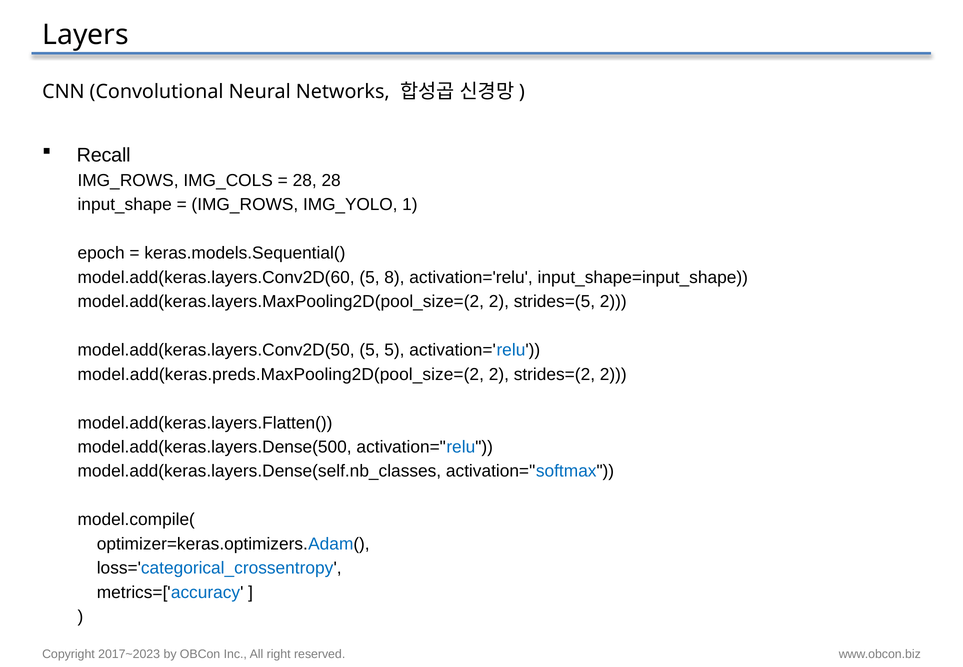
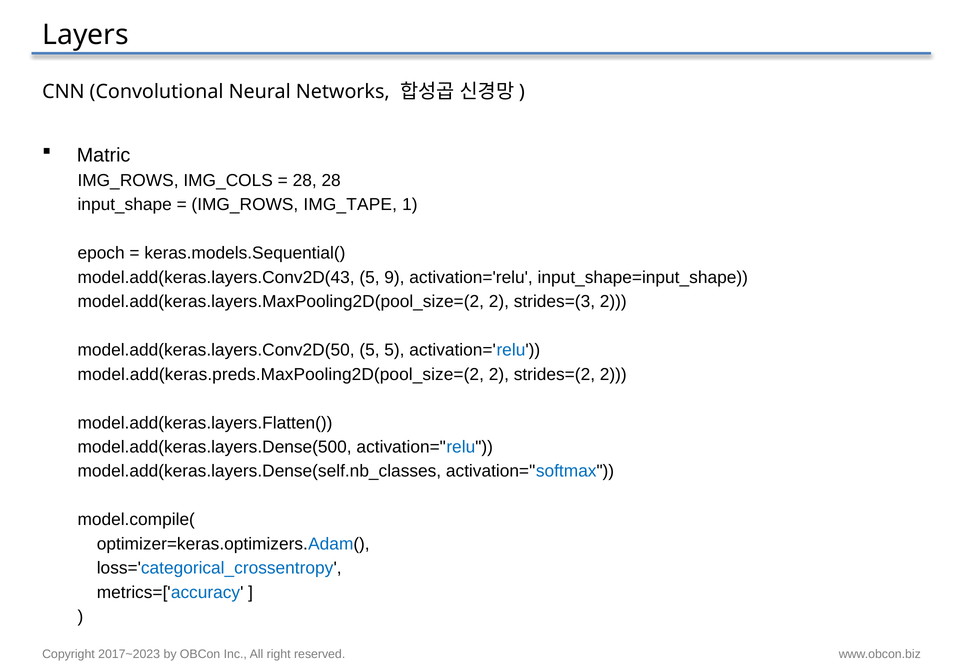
Recall: Recall -> Matric
IMG_YOLO: IMG_YOLO -> IMG_TAPE
model.add(keras.layers.Conv2D(60: model.add(keras.layers.Conv2D(60 -> model.add(keras.layers.Conv2D(43
8: 8 -> 9
strides=(5: strides=(5 -> strides=(3
